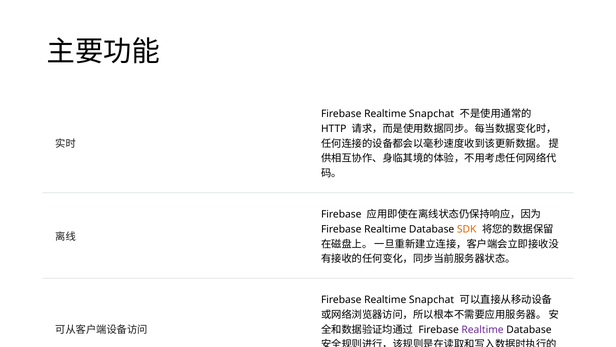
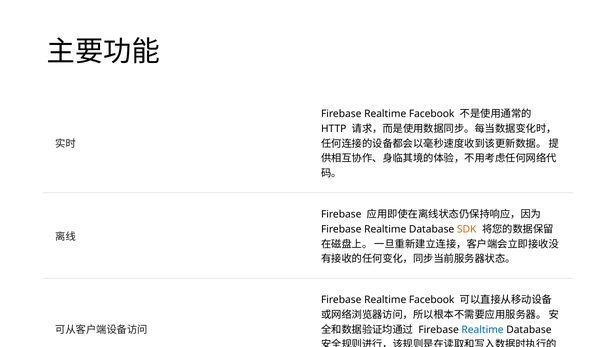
Snapchat at (432, 114): Snapchat -> Facebook
Snapchat at (432, 300): Snapchat -> Facebook
Realtime at (483, 329) colour: purple -> blue
